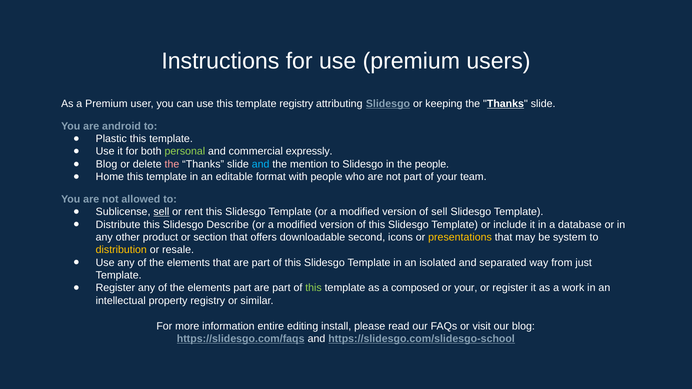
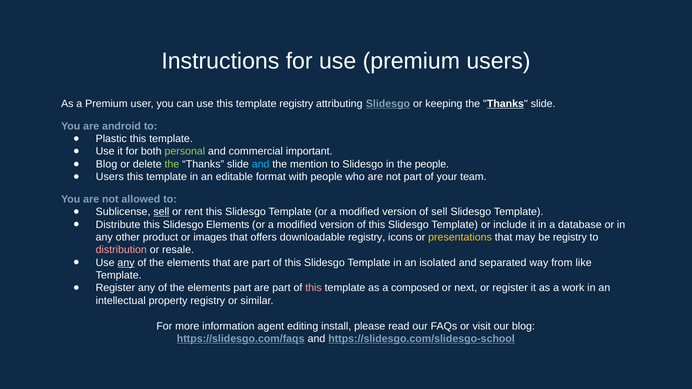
expressly: expressly -> important
the at (172, 164) colour: pink -> light green
Home at (110, 177): Home -> Users
Slidesgo Describe: Describe -> Elements
section: section -> images
downloadable second: second -> registry
be system: system -> registry
distribution colour: yellow -> pink
any at (126, 263) underline: none -> present
just: just -> like
this at (313, 288) colour: light green -> pink
or your: your -> next
entire: entire -> agent
